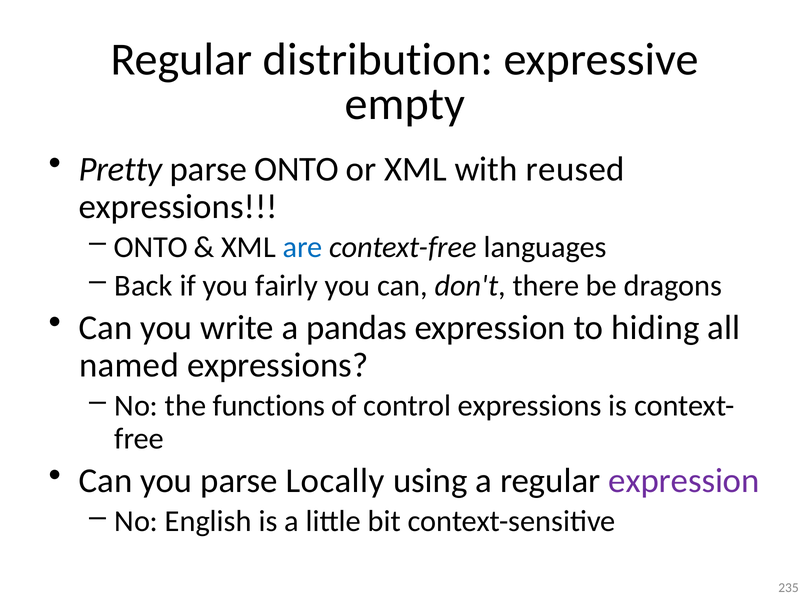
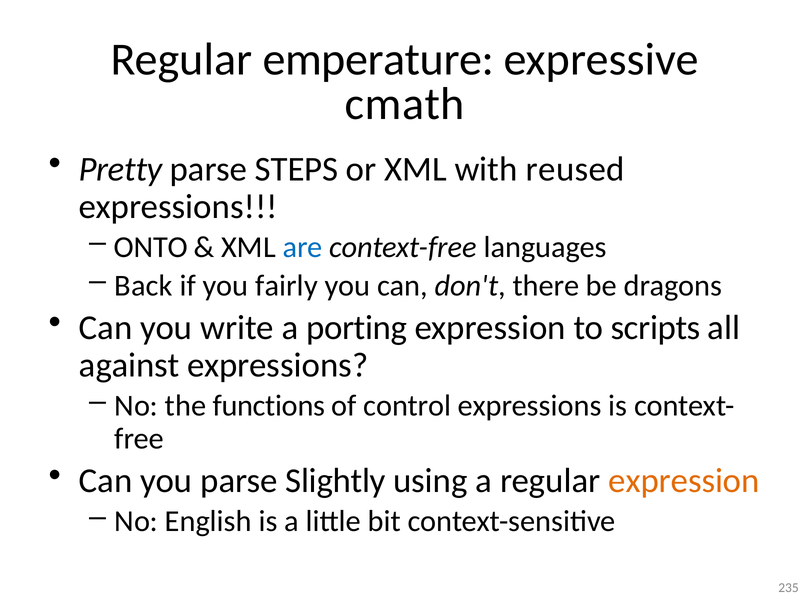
distribution: distribution -> emperature
empty: empty -> cmath
parse ONTO: ONTO -> STEPS
pandas: pandas -> porting
hiding: hiding -> scripts
named: named -> against
Locally: Locally -> Slightly
expression at (684, 481) colour: purple -> orange
